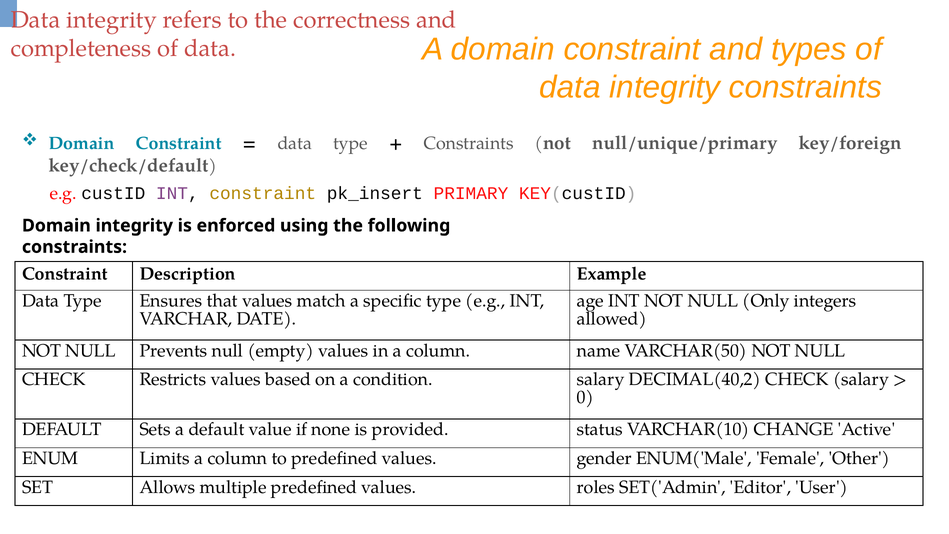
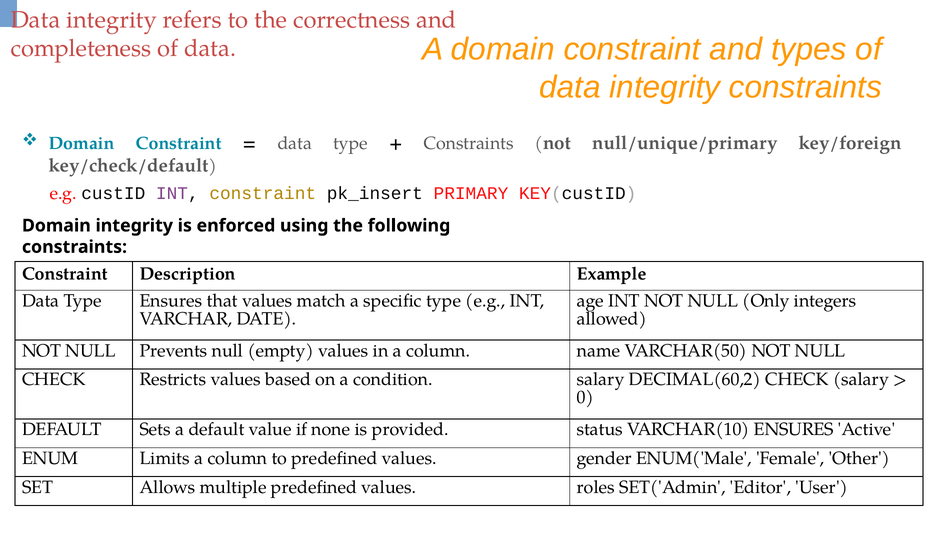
DECIMAL(40,2: DECIMAL(40,2 -> DECIMAL(60,2
VARCHAR(10 CHANGE: CHANGE -> ENSURES
